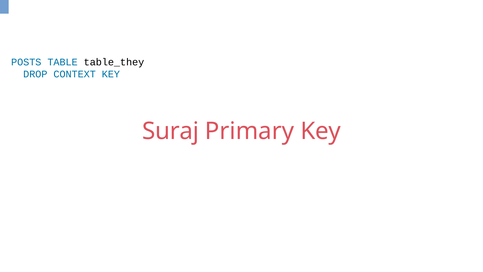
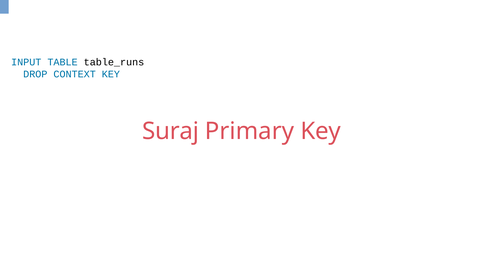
POSTS: POSTS -> INPUT
table_they: table_they -> table_runs
